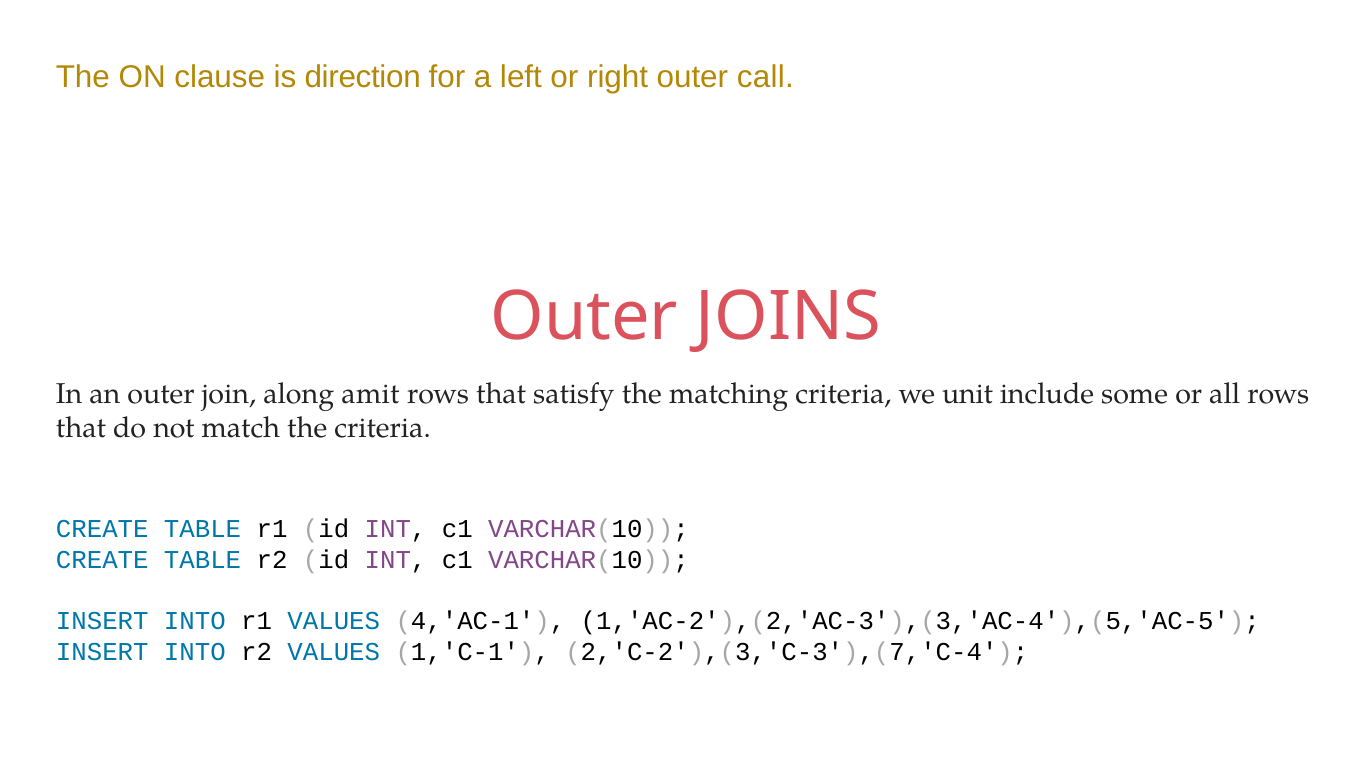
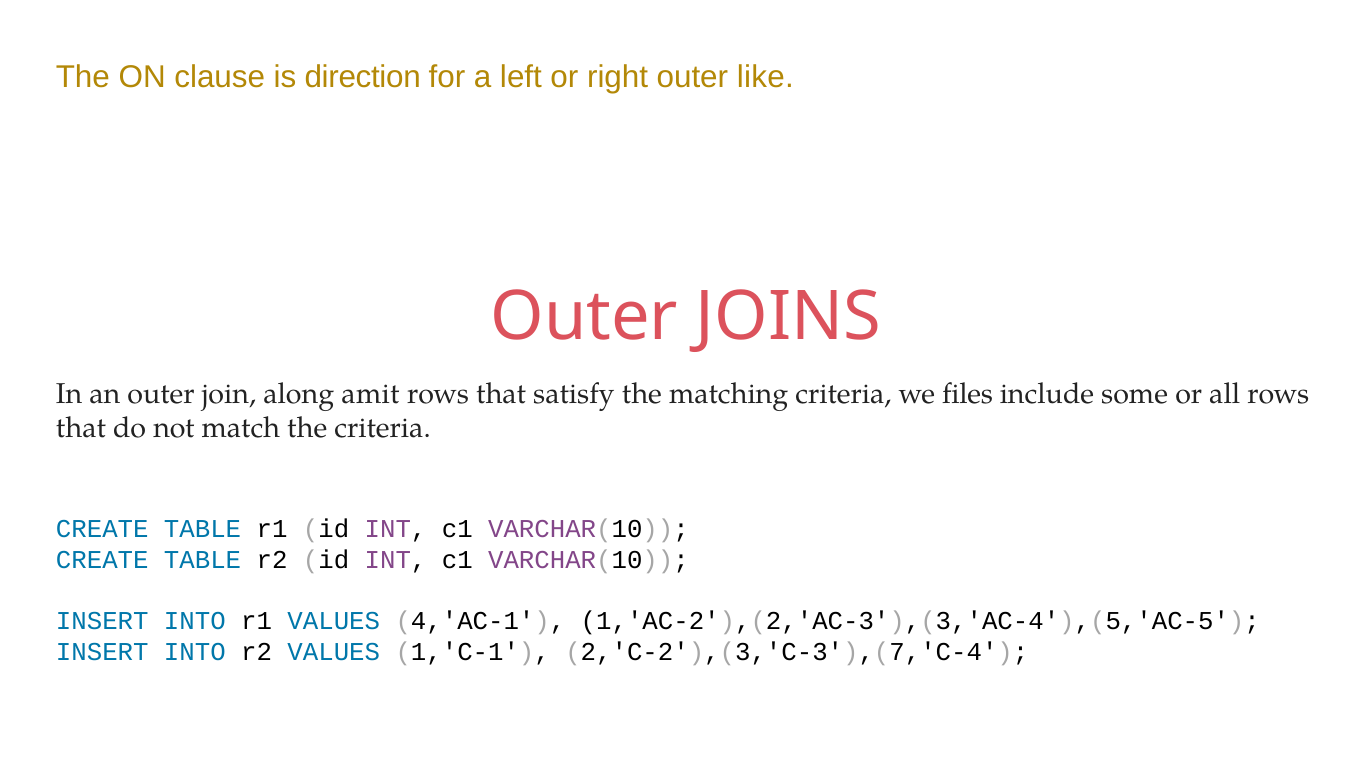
call: call -> like
unit: unit -> files
